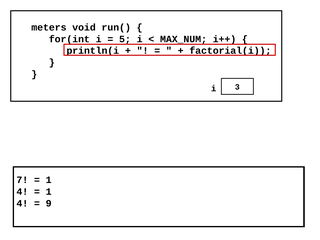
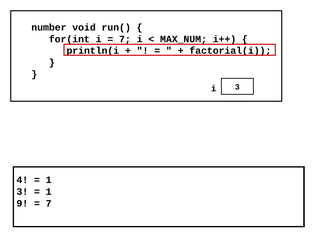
meters: meters -> number
5 at (125, 39): 5 -> 7
7: 7 -> 4
4 at (22, 192): 4 -> 3
4 at (22, 203): 4 -> 9
9 at (49, 203): 9 -> 7
